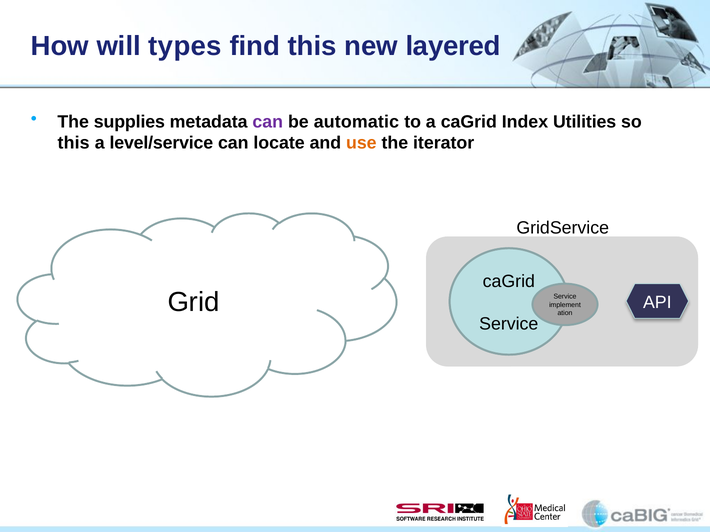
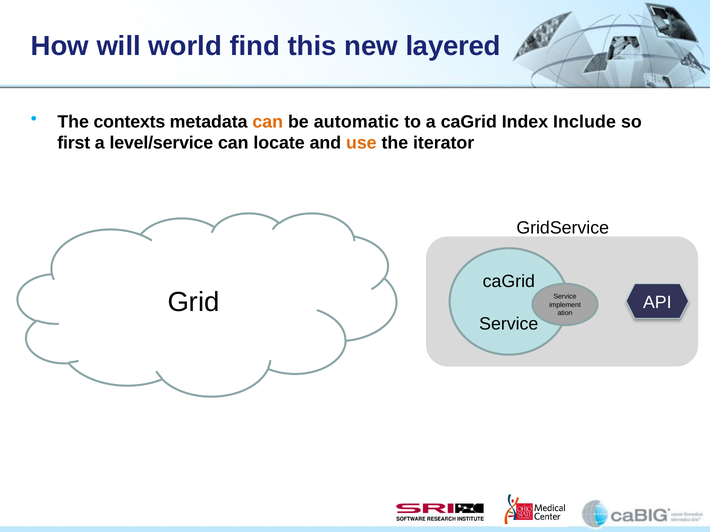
types: types -> world
supplies: supplies -> contexts
can at (268, 122) colour: purple -> orange
Utilities: Utilities -> Include
this at (74, 143): this -> first
